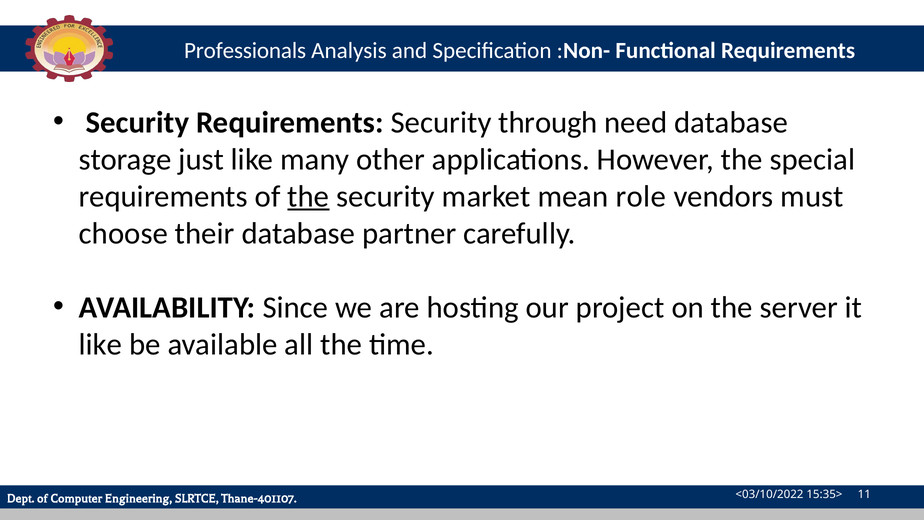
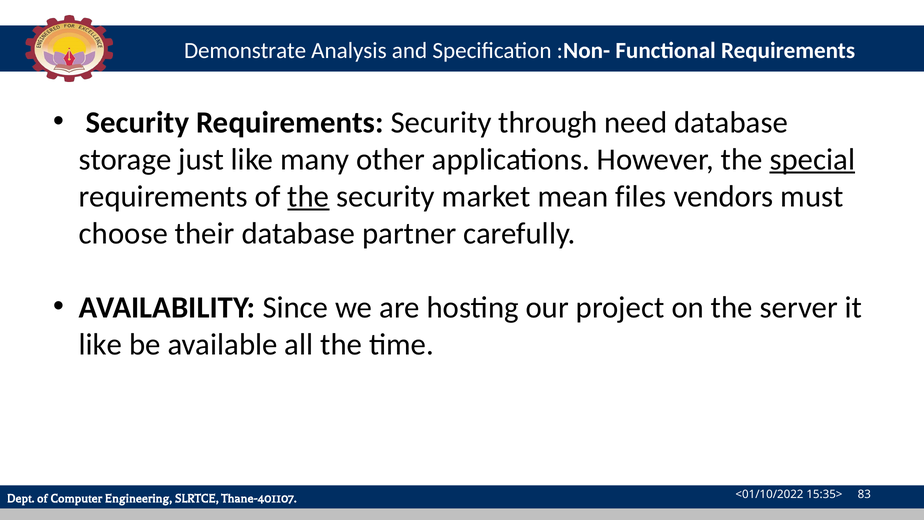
Professionals: Professionals -> Demonstrate
special underline: none -> present
role: role -> files
<03/10/2022: <03/10/2022 -> <01/10/2022
11: 11 -> 83
